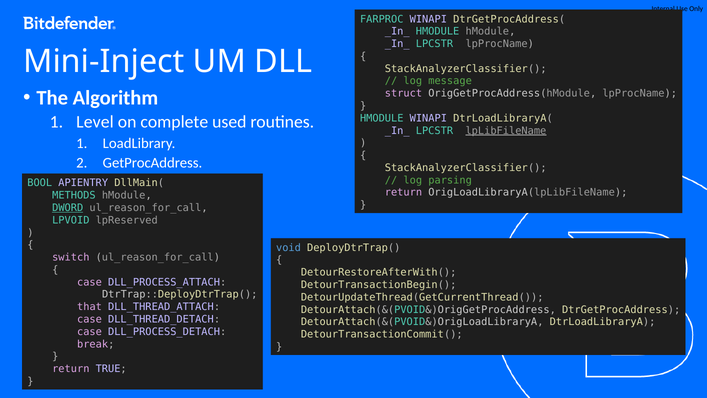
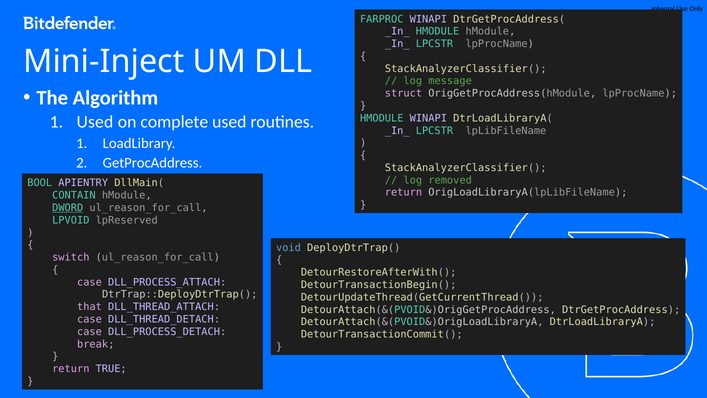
Level at (95, 122): Level -> Used
lpLibFileName underline: present -> none
parsing: parsing -> removed
METHODS: METHODS -> CONTAIN
